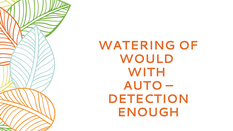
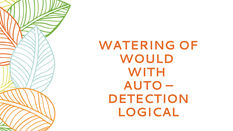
ENOUGH: ENOUGH -> LOGICAL
